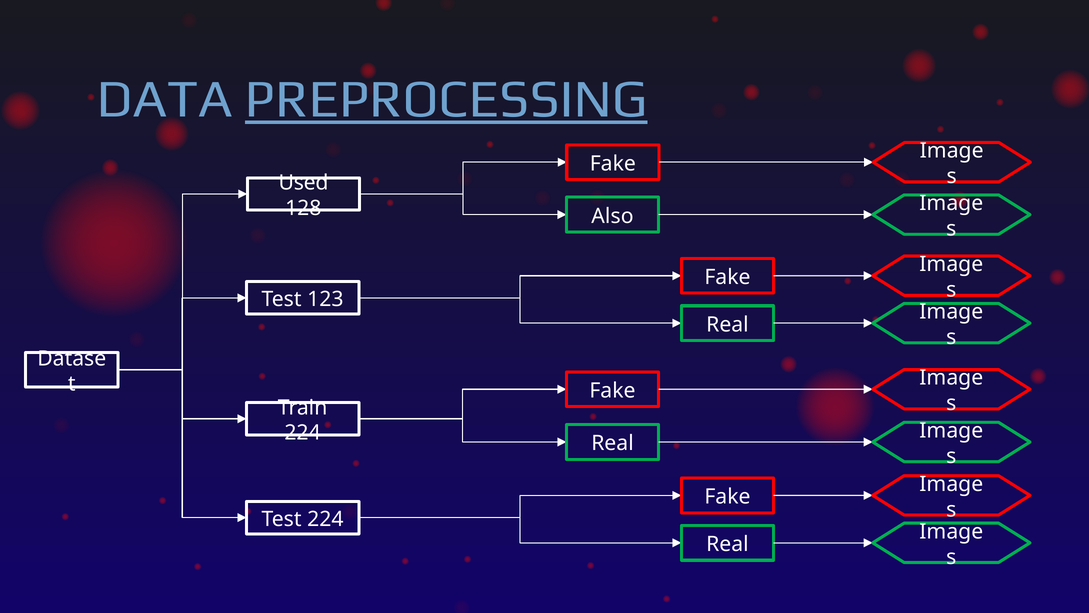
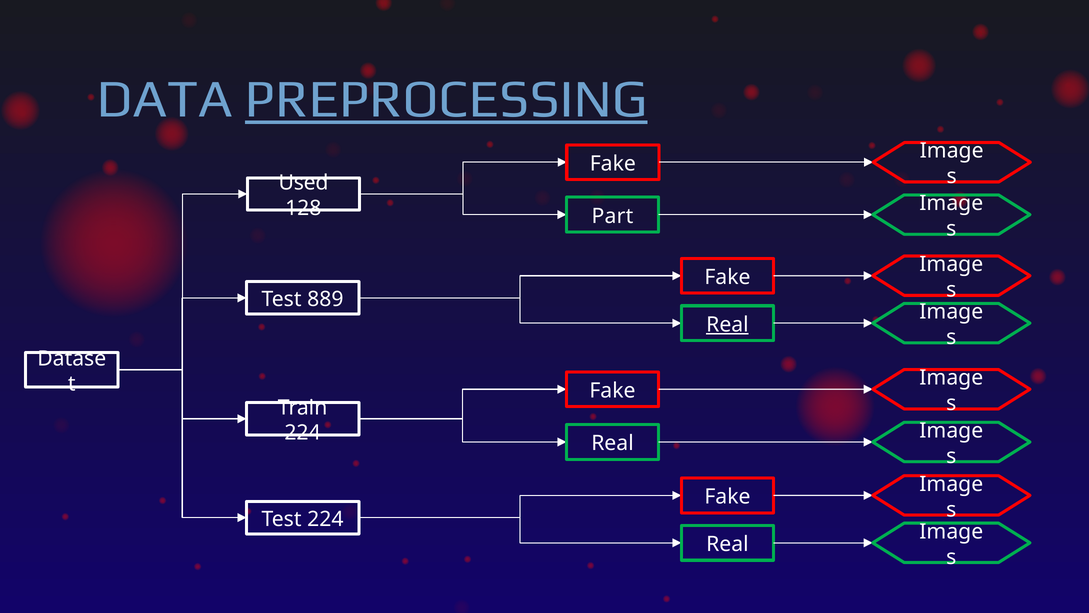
Also: Also -> Part
123: 123 -> 889
Real at (727, 324) underline: none -> present
